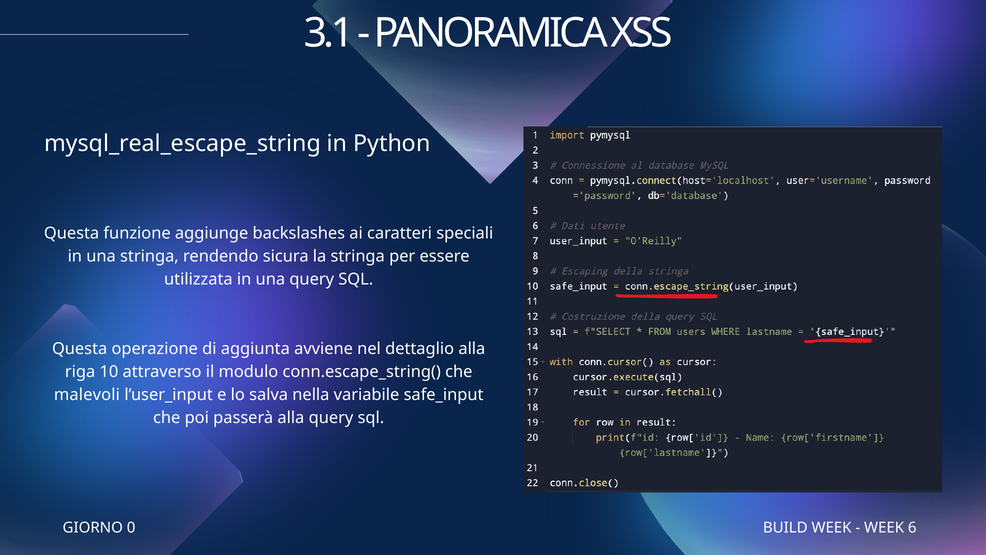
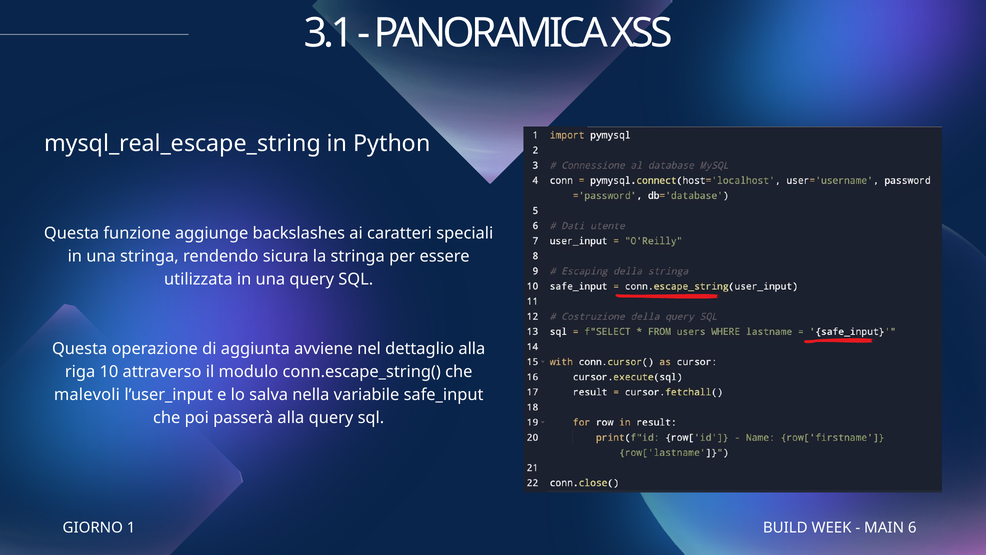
0: 0 -> 1
WEEK at (884, 527): WEEK -> MAIN
